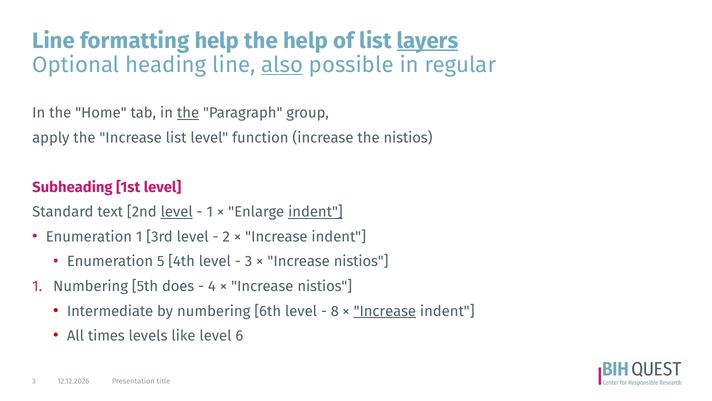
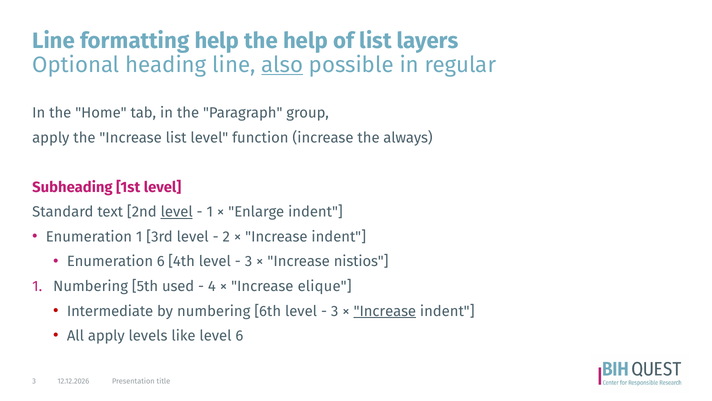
layers underline: present -> none
the at (188, 113) underline: present -> none
the nistios: nistios -> always
indent at (315, 212) underline: present -> none
Enumeration 5: 5 -> 6
does: does -> used
nistios at (325, 286): nistios -> elique
8 at (335, 311): 8 -> 3
All times: times -> apply
